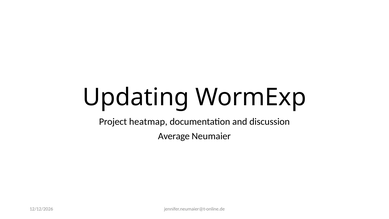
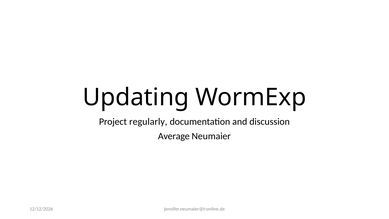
heatmap: heatmap -> regularly
